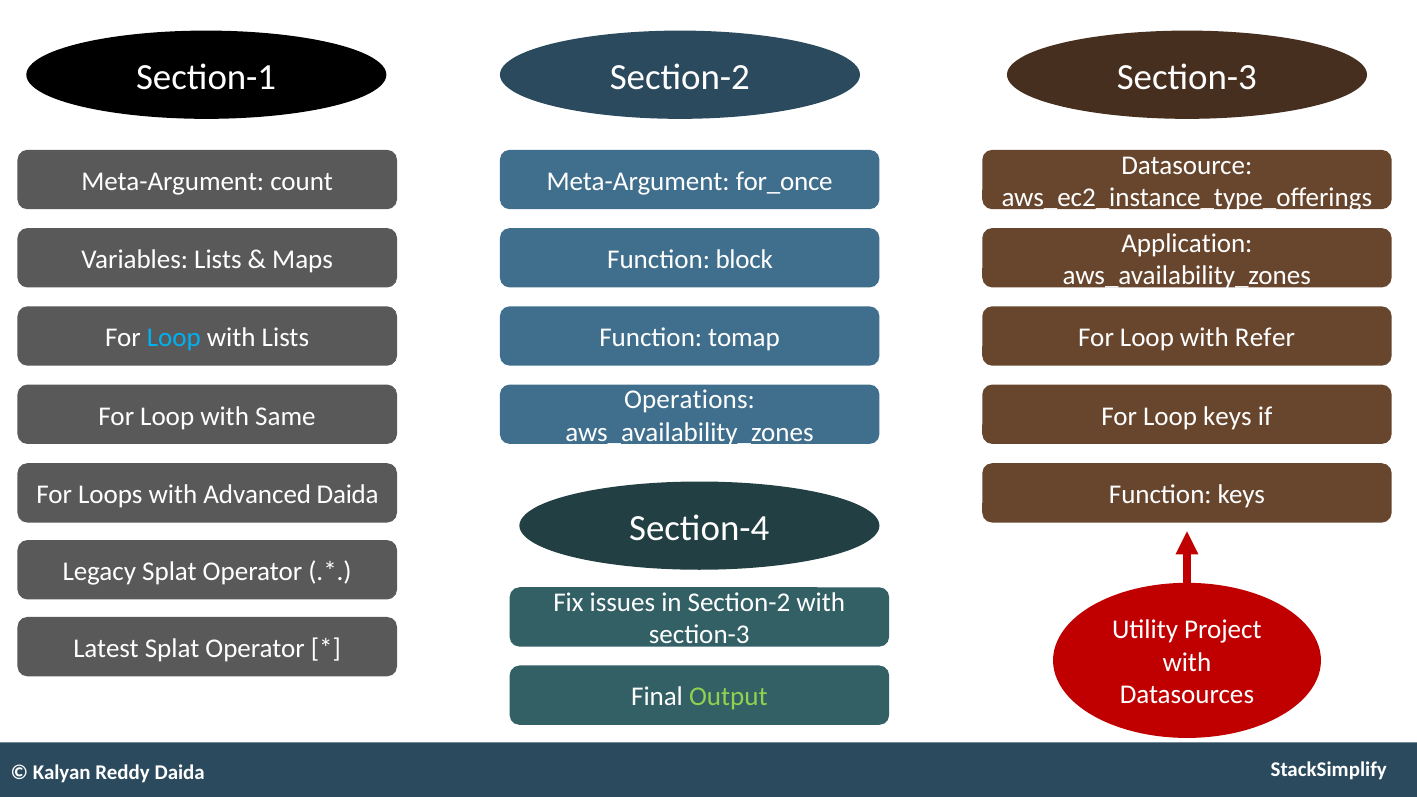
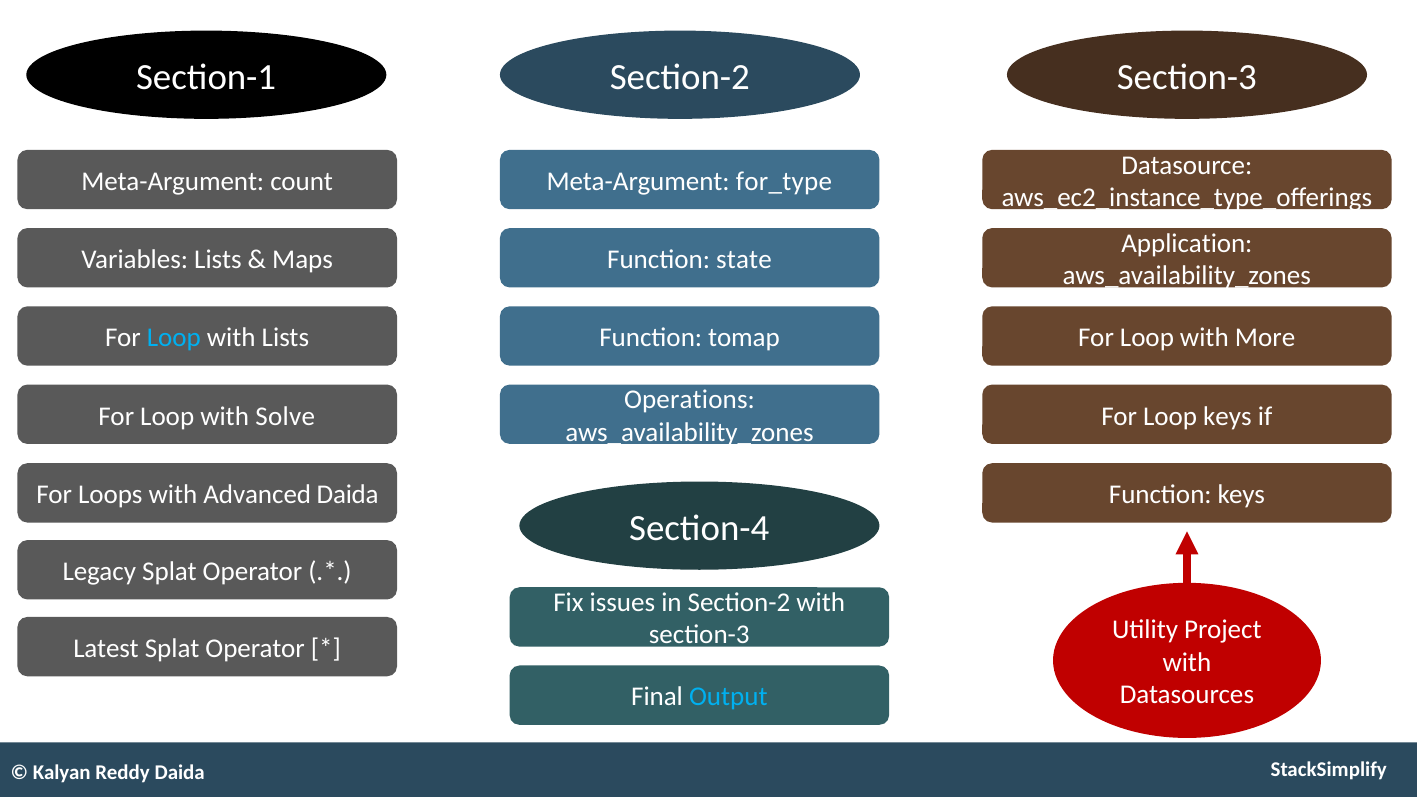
for_once: for_once -> for_type
block: block -> state
Refer: Refer -> More
Same: Same -> Solve
Output colour: light green -> light blue
